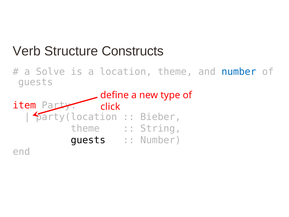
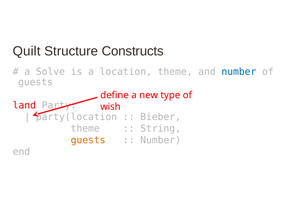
Verb: Verb -> Quilt
item: item -> land
click: click -> wish
guests at (88, 140) colour: black -> orange
